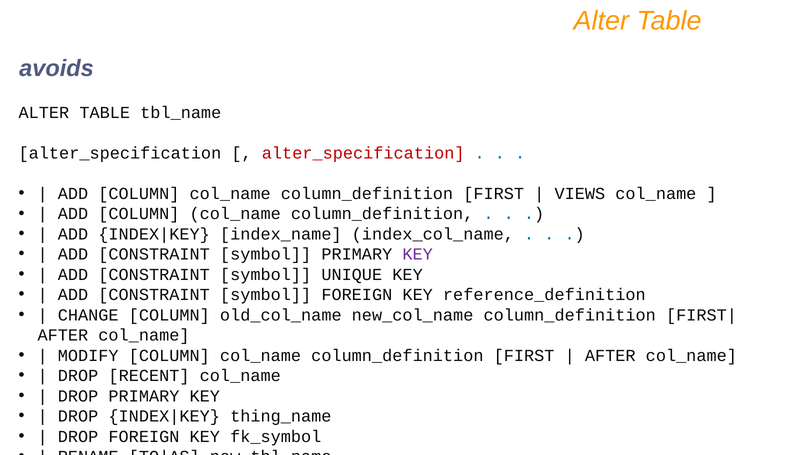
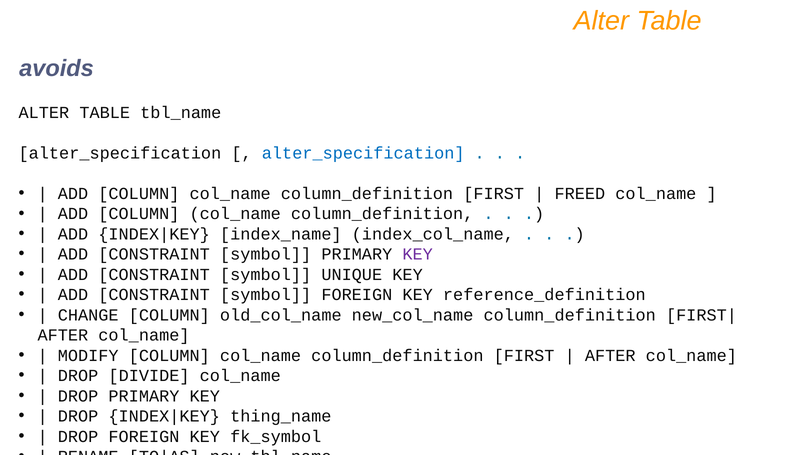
alter_specification at (363, 153) colour: red -> blue
VIEWS: VIEWS -> FREED
RECENT: RECENT -> DIVIDE
